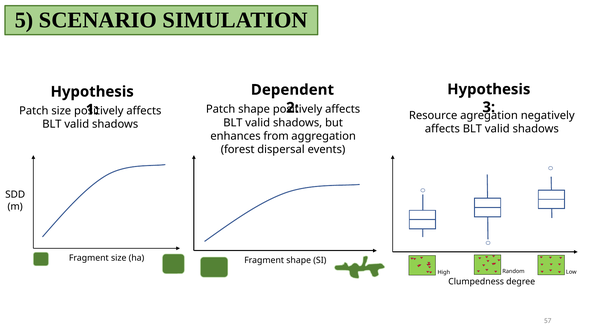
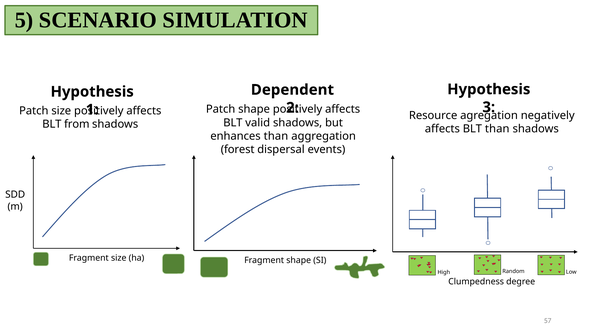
valid at (77, 124): valid -> from
valid at (497, 129): valid -> than
enhances from: from -> than
